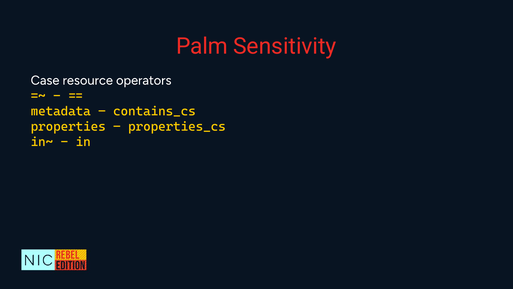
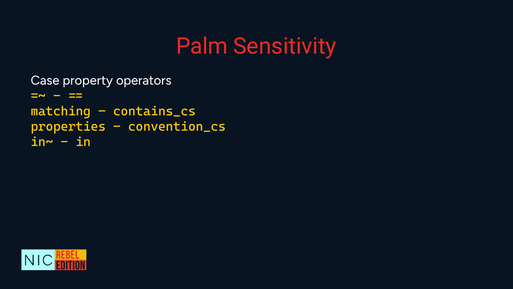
resource: resource -> property
metadata: metadata -> matching
properties_cs: properties_cs -> convention_cs
